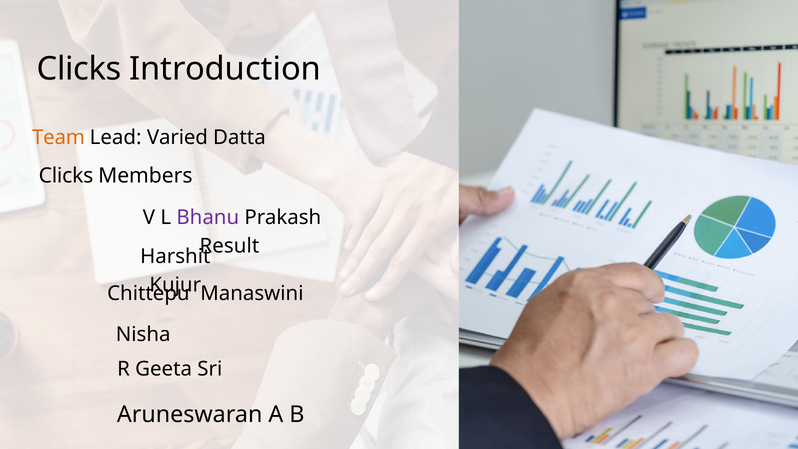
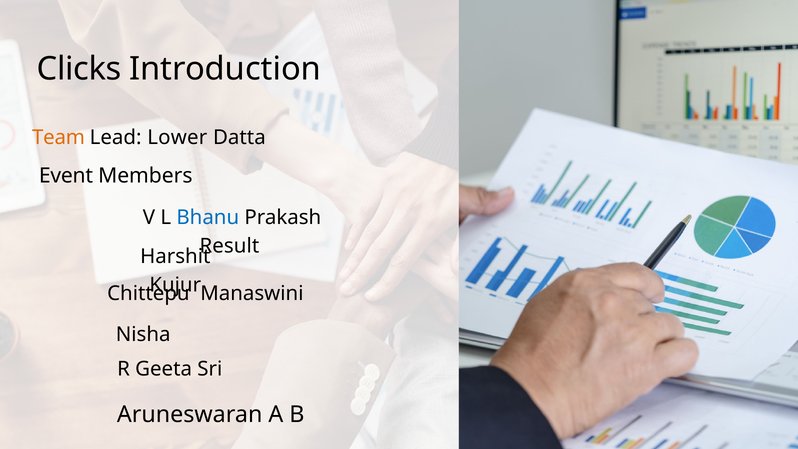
Varied: Varied -> Lower
Clicks at (66, 176): Clicks -> Event
Bhanu colour: purple -> blue
